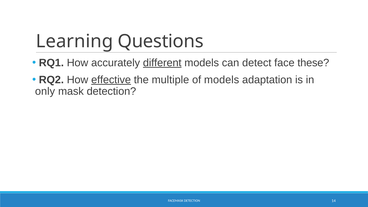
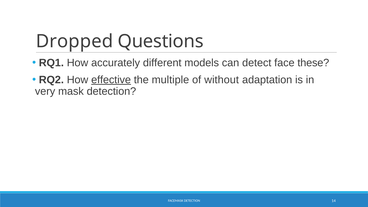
Learning: Learning -> Dropped
different underline: present -> none
of models: models -> without
only: only -> very
